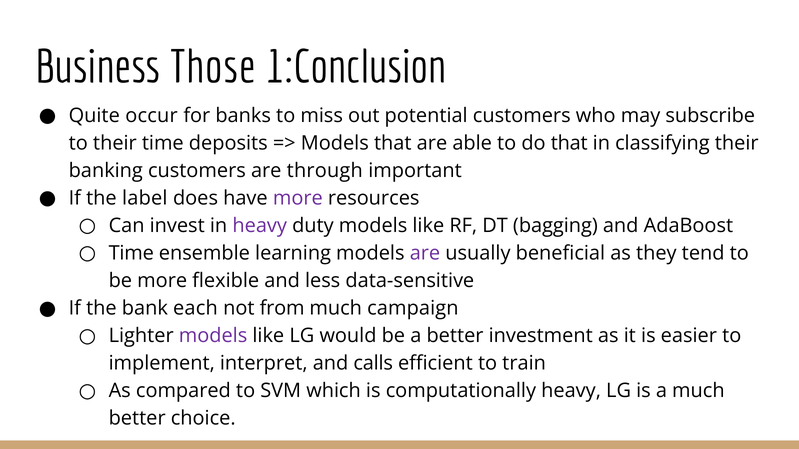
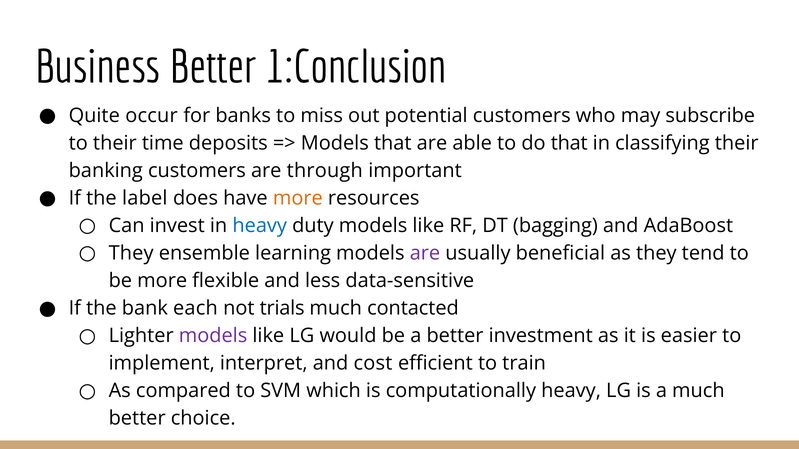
Business Those: Those -> Better
more at (298, 198) colour: purple -> orange
heavy at (260, 226) colour: purple -> blue
Time at (131, 253): Time -> They
from: from -> trials
campaign: campaign -> contacted
calls: calls -> cost
